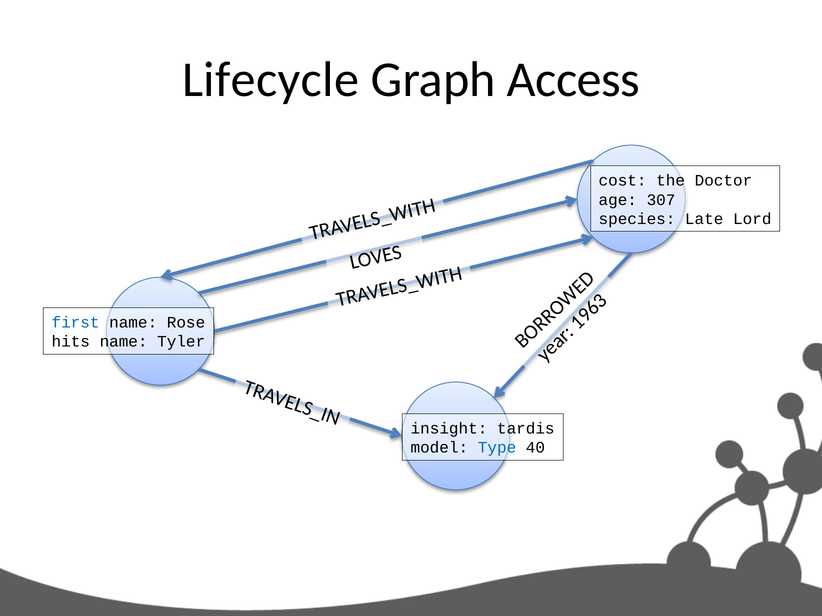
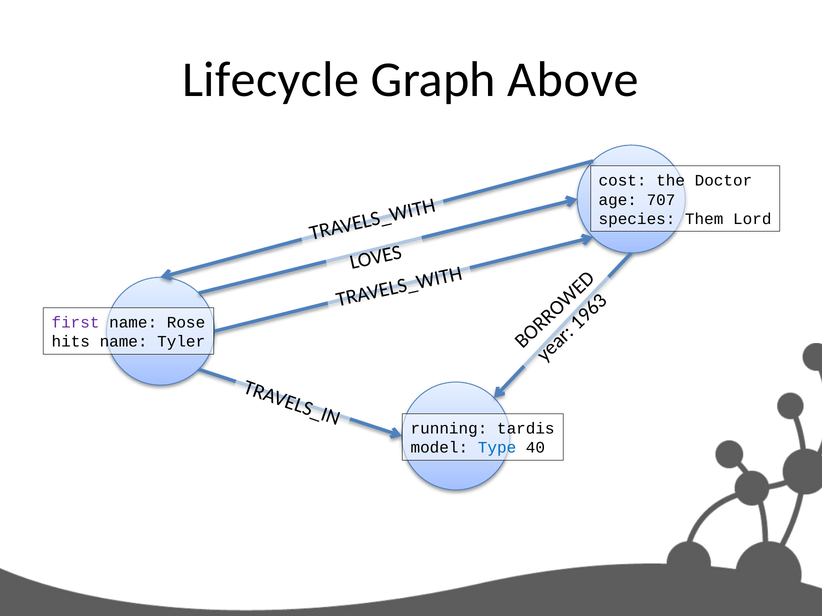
Access: Access -> Above
307: 307 -> 707
Late: Late -> Them
first colour: blue -> purple
insight: insight -> running
